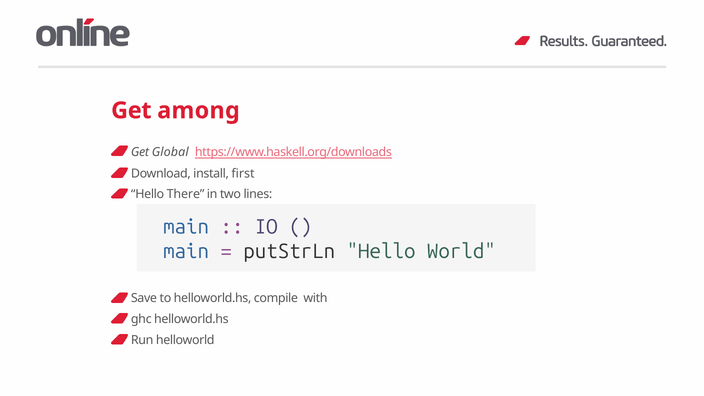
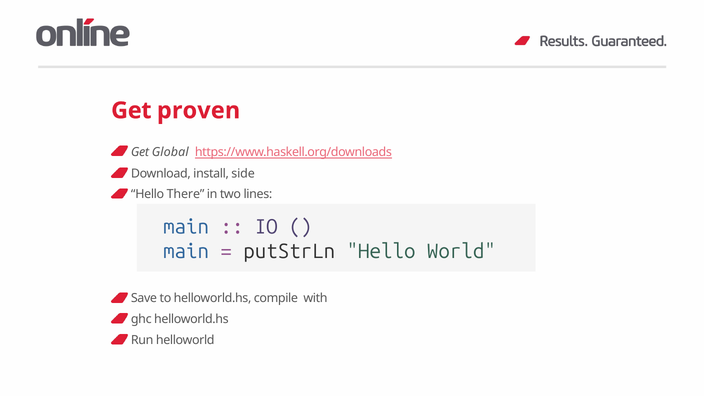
among: among -> proven
first: first -> side
